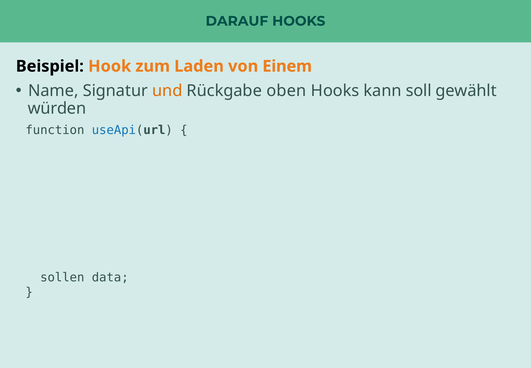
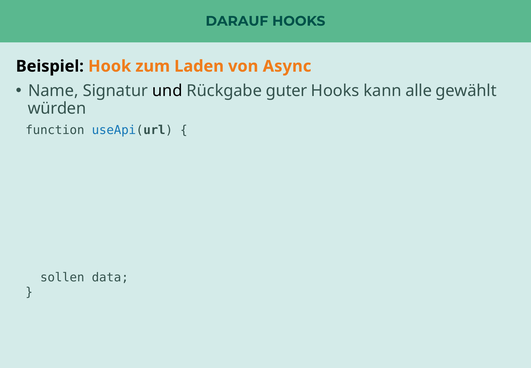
Einem: Einem -> Async
und colour: orange -> black
oben: oben -> guter
soll: soll -> alle
